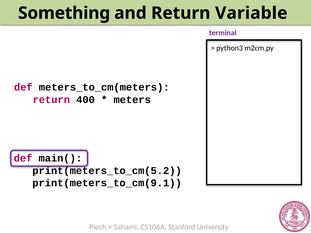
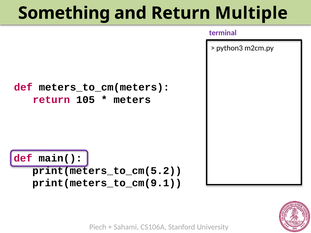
Variable: Variable -> Multiple
400: 400 -> 105
